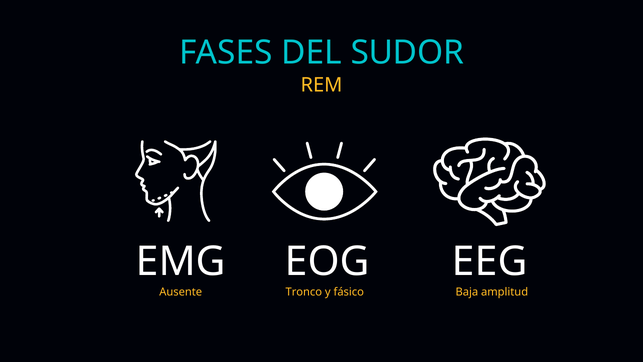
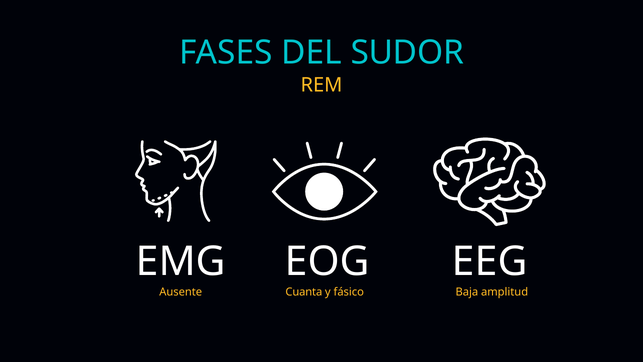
Tronco: Tronco -> Cuanta
